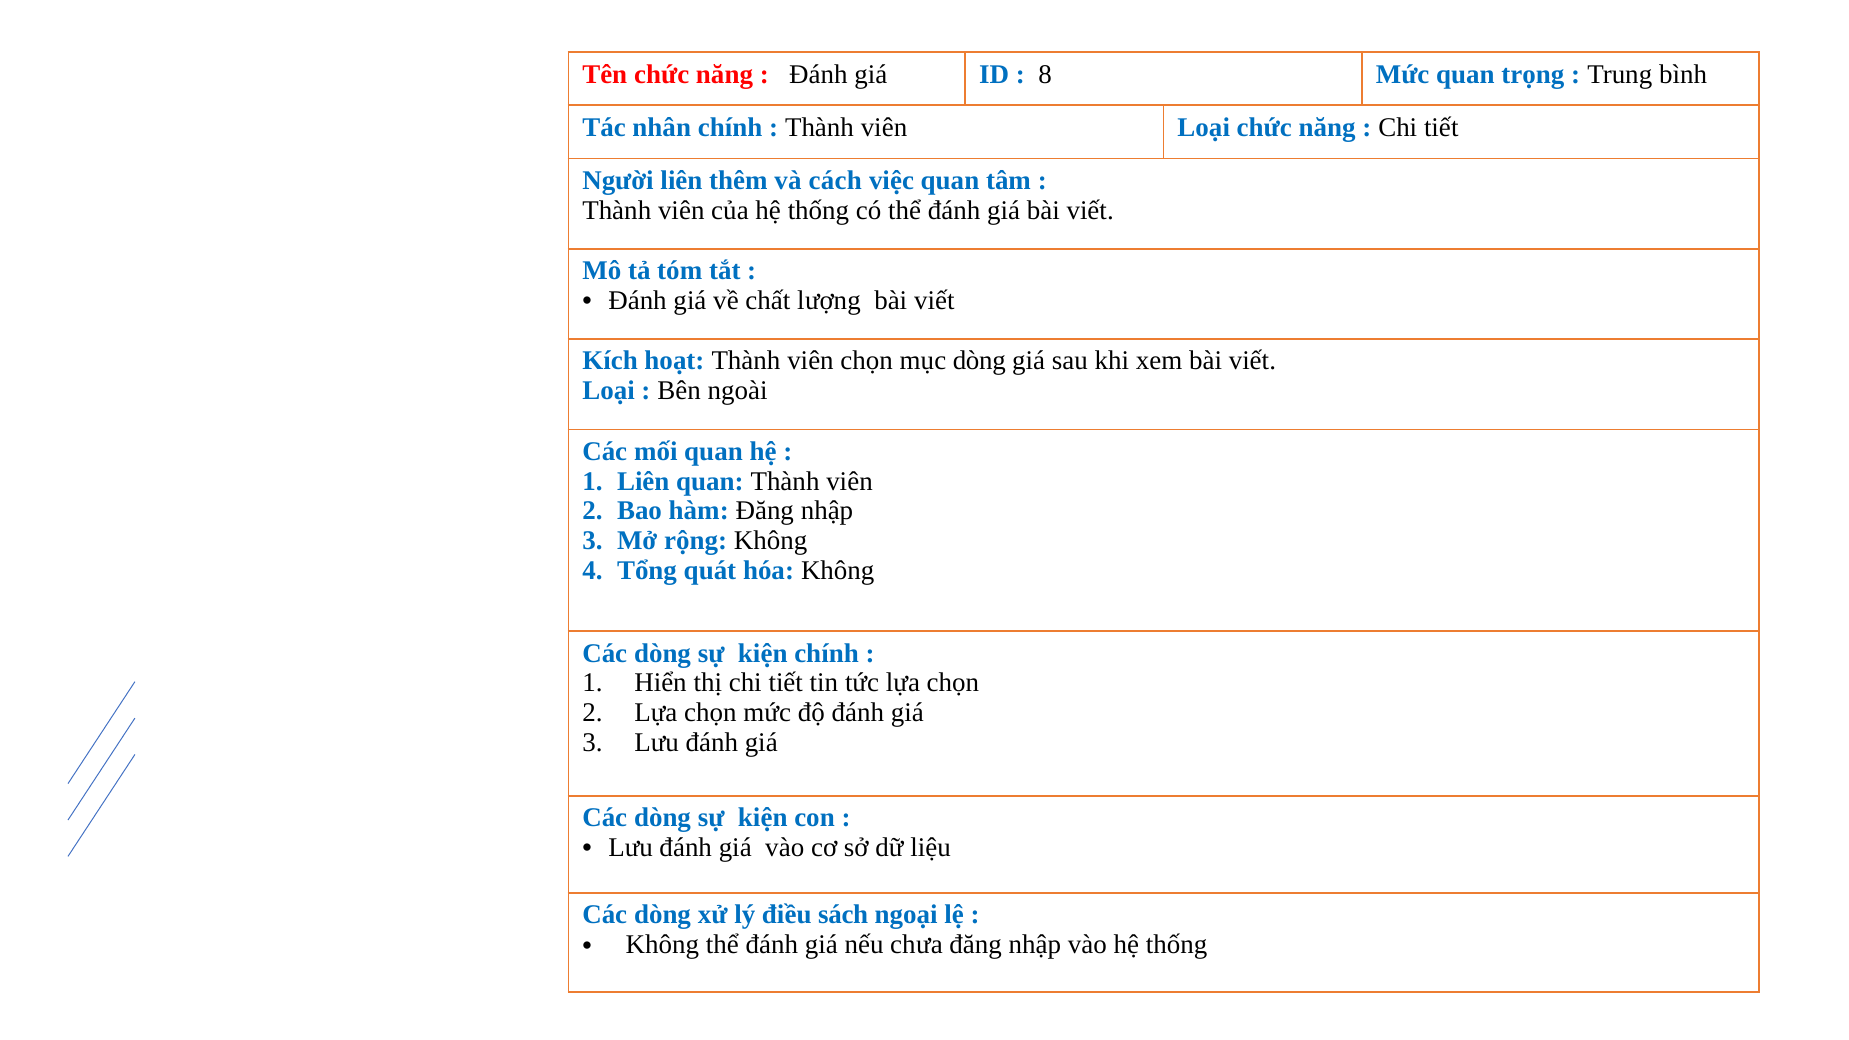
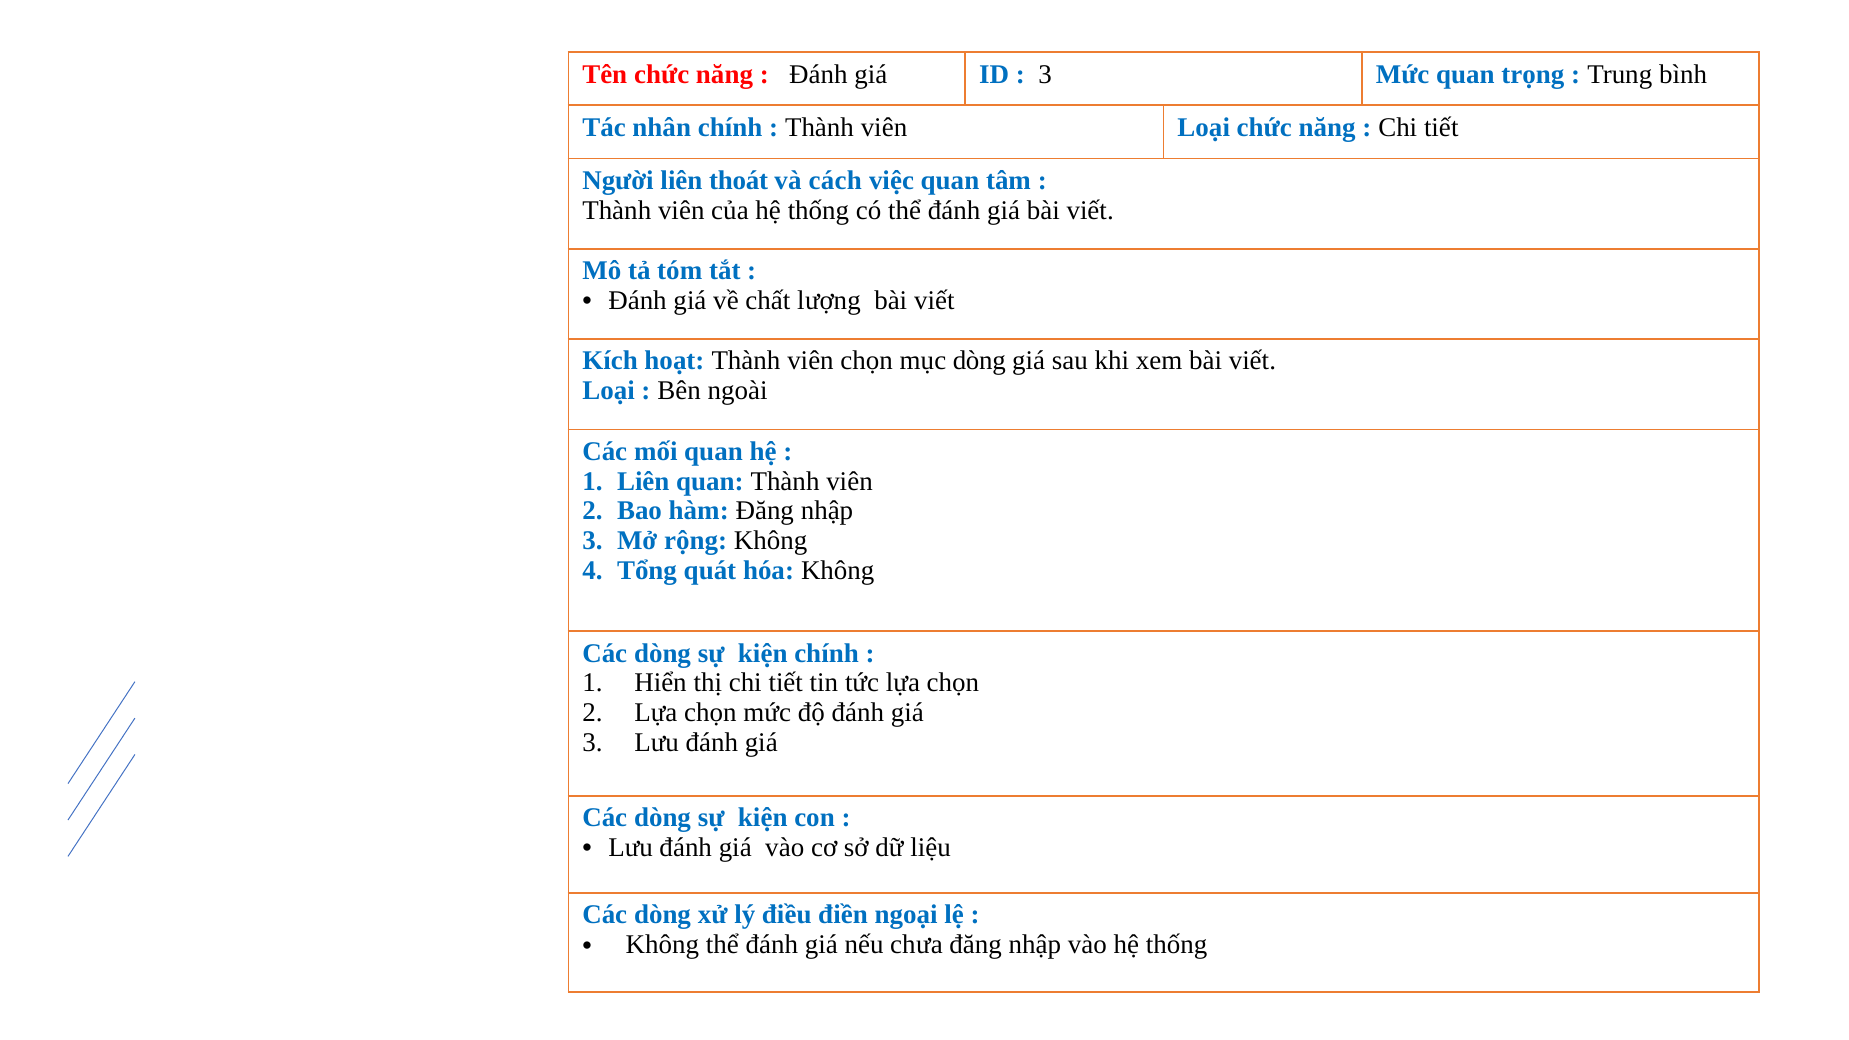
8 at (1045, 74): 8 -> 3
thêm: thêm -> thoát
sách: sách -> điền
